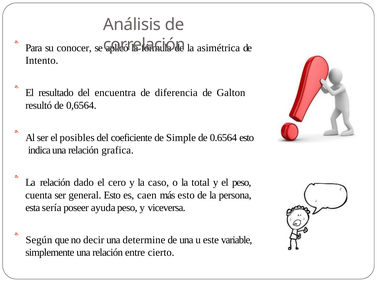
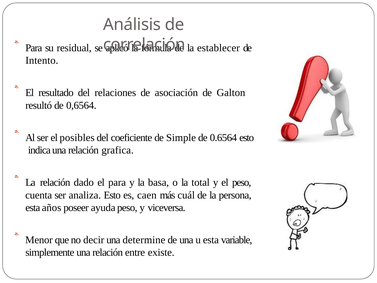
conocer: conocer -> residual
asimétrica: asimétrica -> establecer
encuentra: encuentra -> relaciones
diferencia: diferencia -> asociación
el cero: cero -> para
caso: caso -> basa
general: general -> analiza
más esto: esto -> cuál
sería: sería -> años
Según: Según -> Menor
u este: este -> esta
cierto: cierto -> existe
